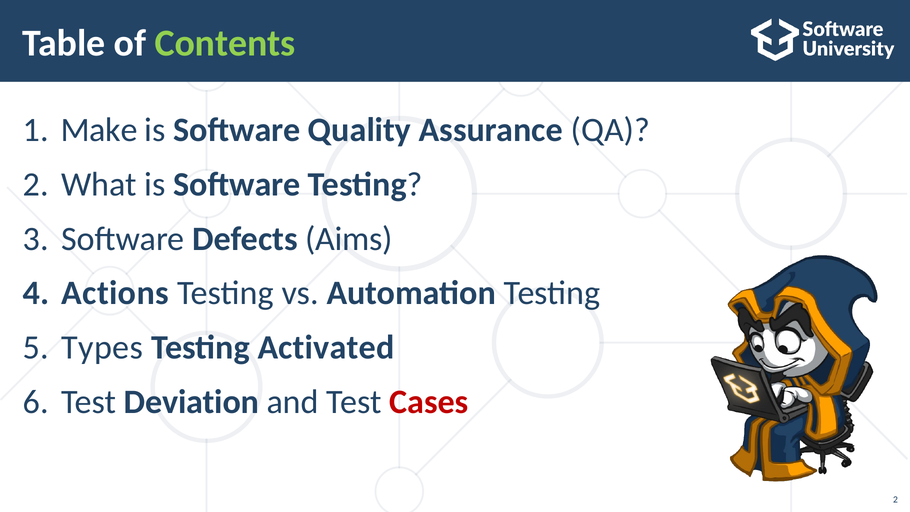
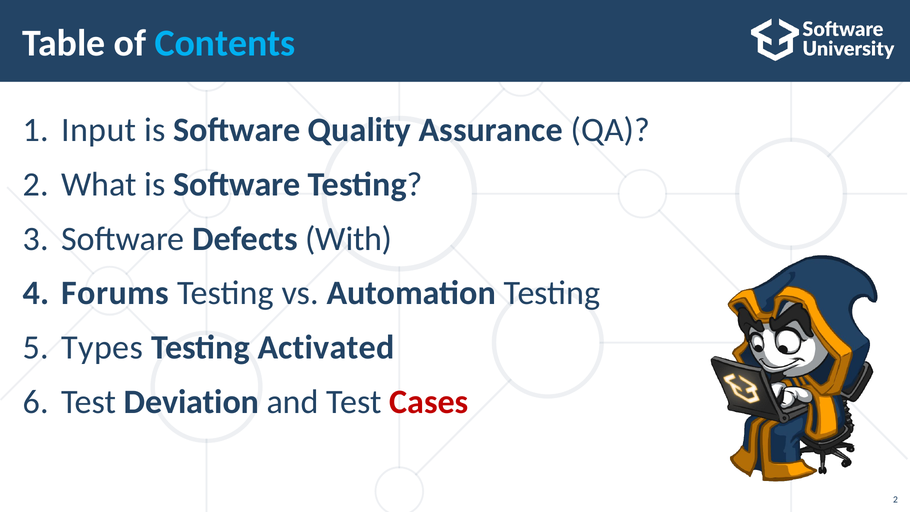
Contents colour: light green -> light blue
Make: Make -> Input
Aims: Aims -> With
Actions: Actions -> Forums
